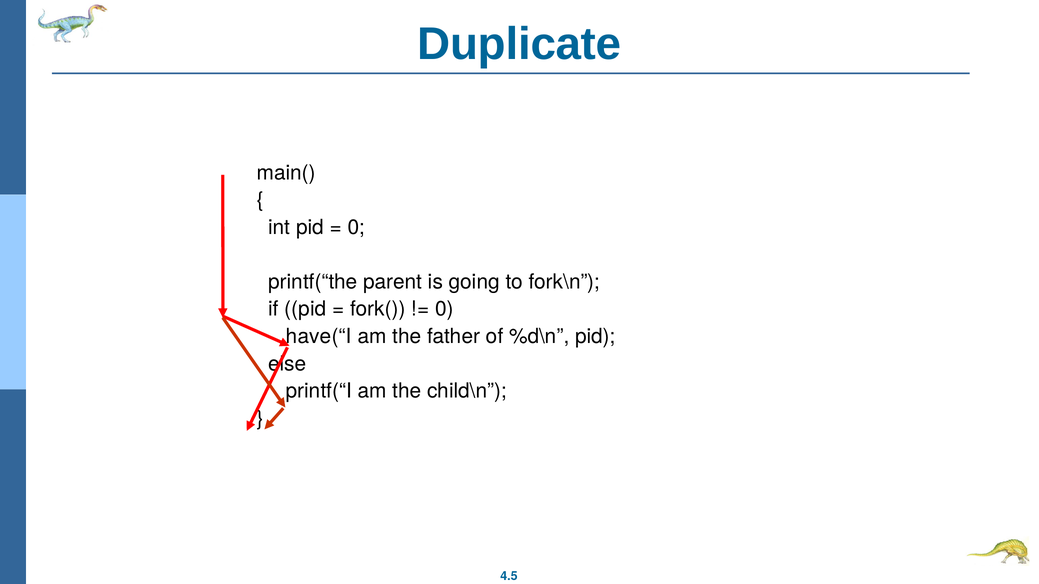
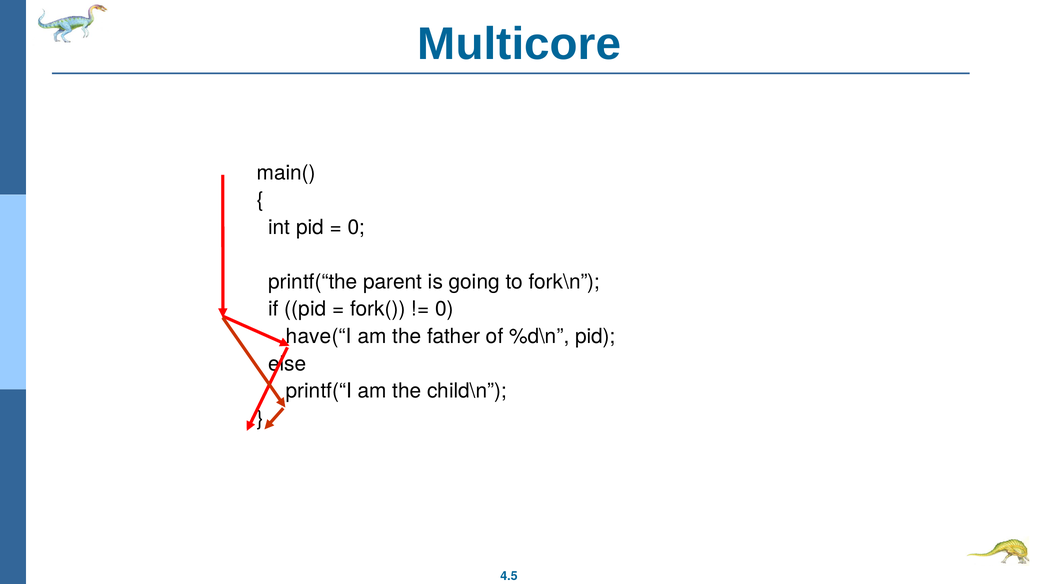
Duplicate: Duplicate -> Multicore
